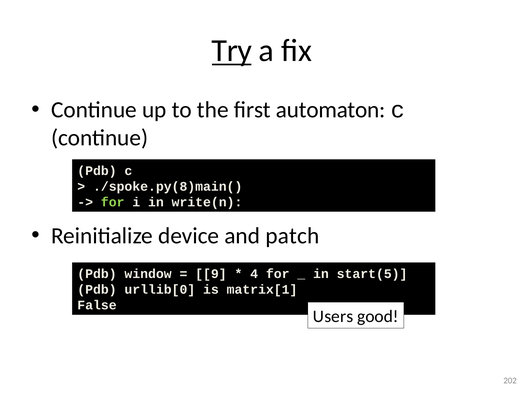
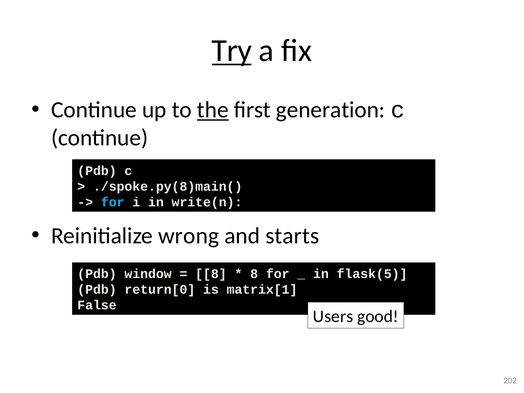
the underline: none -> present
automaton: automaton -> generation
for at (113, 202) colour: light green -> light blue
device: device -> wrong
patch: patch -> starts
9 at (211, 274): 9 -> 8
4 at (254, 274): 4 -> 8
start(5: start(5 -> flask(5
urllib[0: urllib[0 -> return[0
